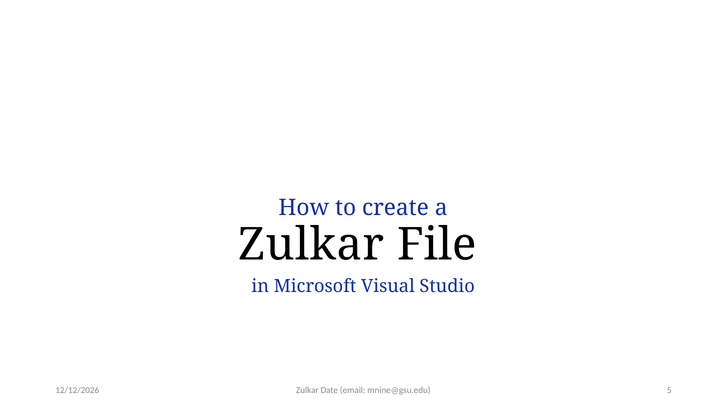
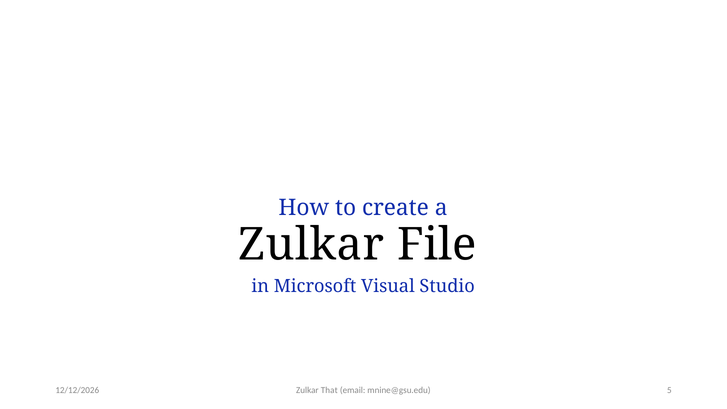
Date: Date -> That
